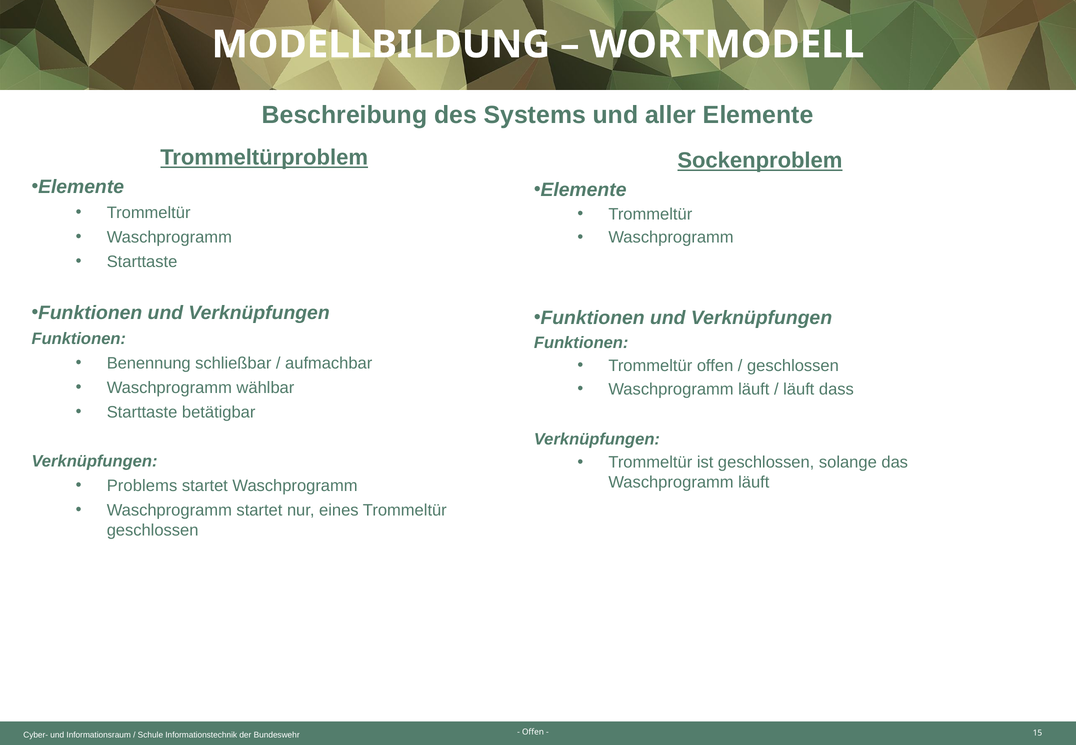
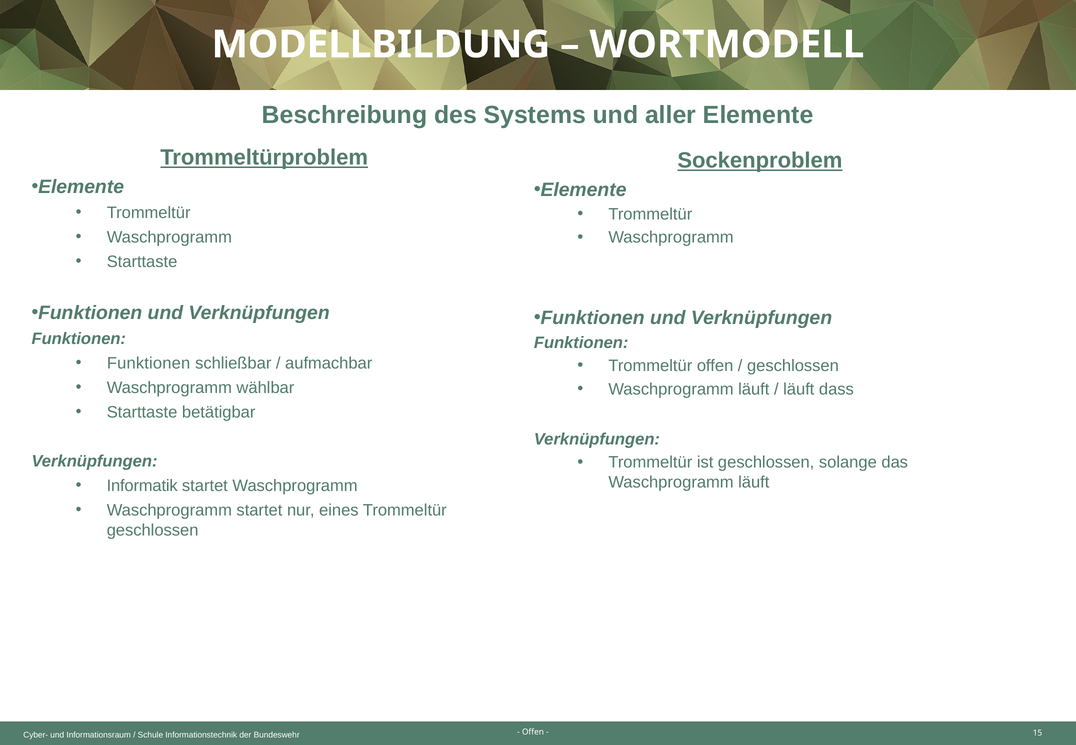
Benennung at (149, 363): Benennung -> Funktionen
Problems: Problems -> Informatik
